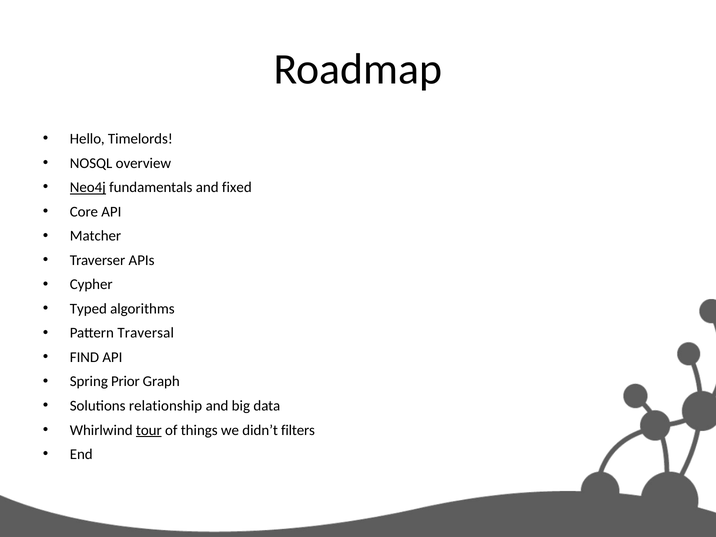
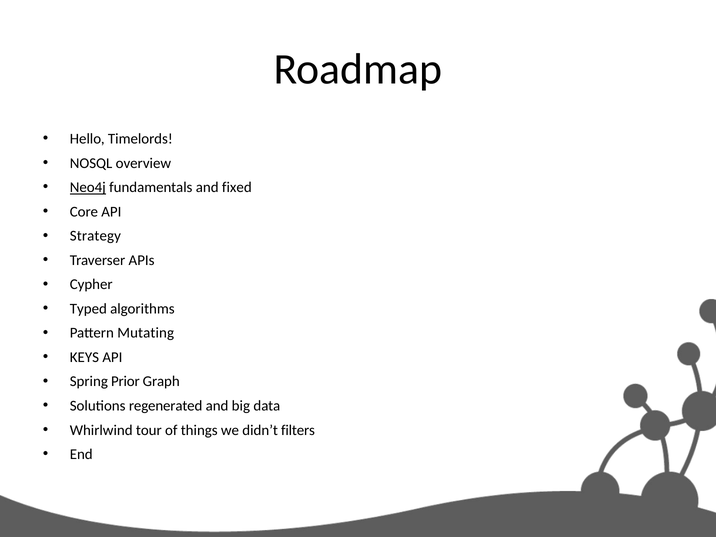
Matcher: Matcher -> Strategy
Traversal: Traversal -> Mutating
FIND: FIND -> KEYS
relationship: relationship -> regenerated
tour underline: present -> none
